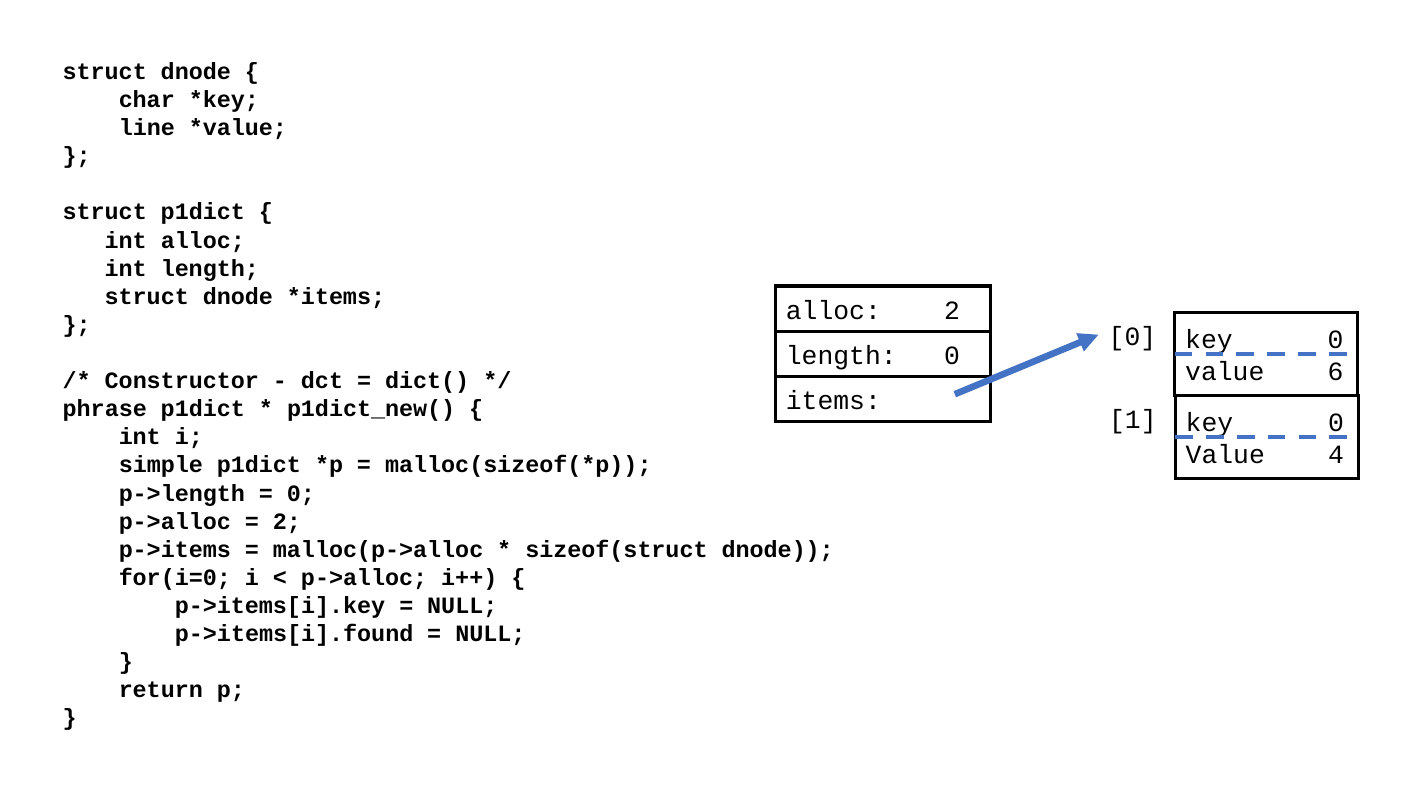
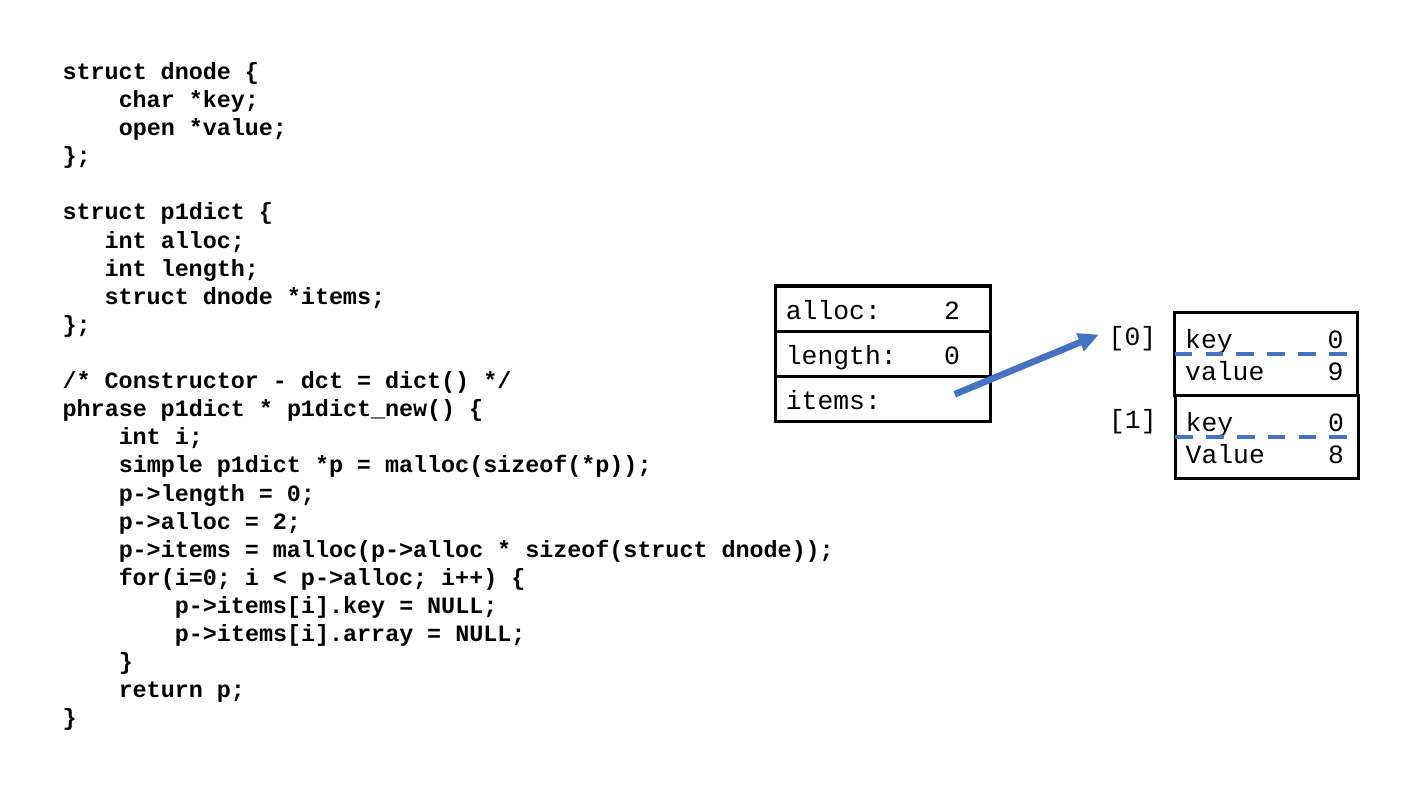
line: line -> open
6: 6 -> 9
4: 4 -> 8
p->items[i].found: p->items[i].found -> p->items[i].array
